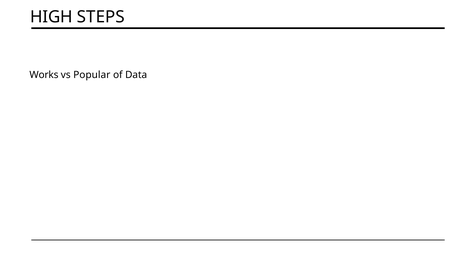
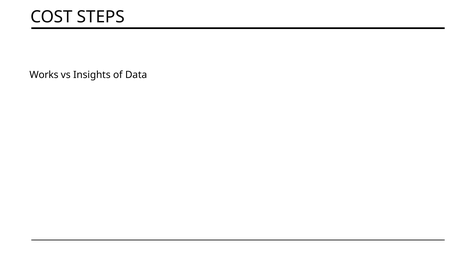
HIGH: HIGH -> COST
Popular: Popular -> Insights
